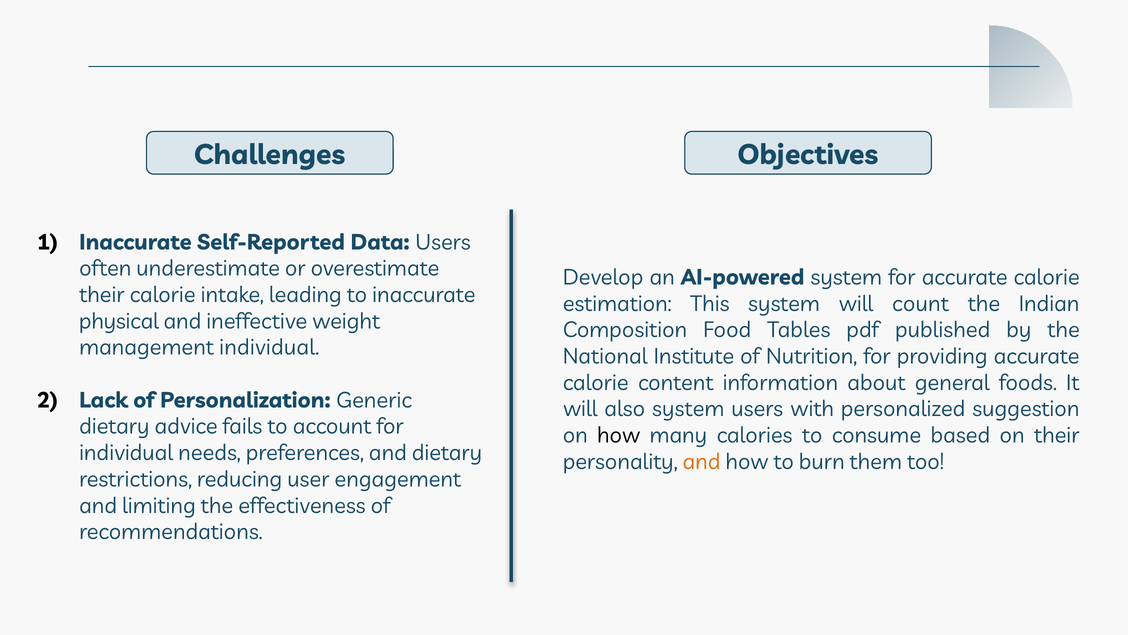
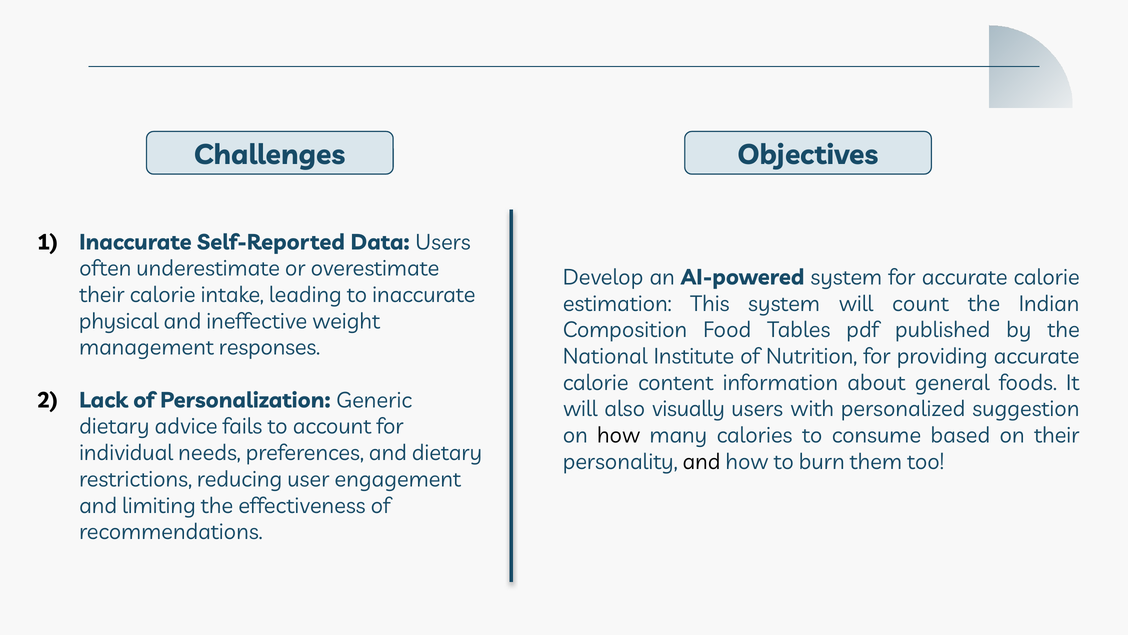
management individual: individual -> responses
also system: system -> visually
and at (702, 462) colour: orange -> black
